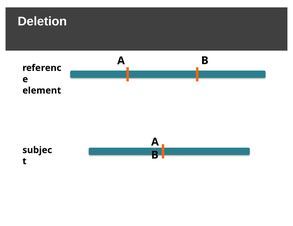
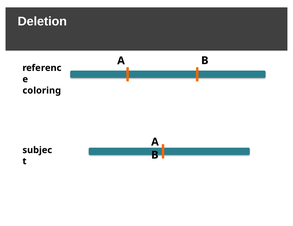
element: element -> coloring
